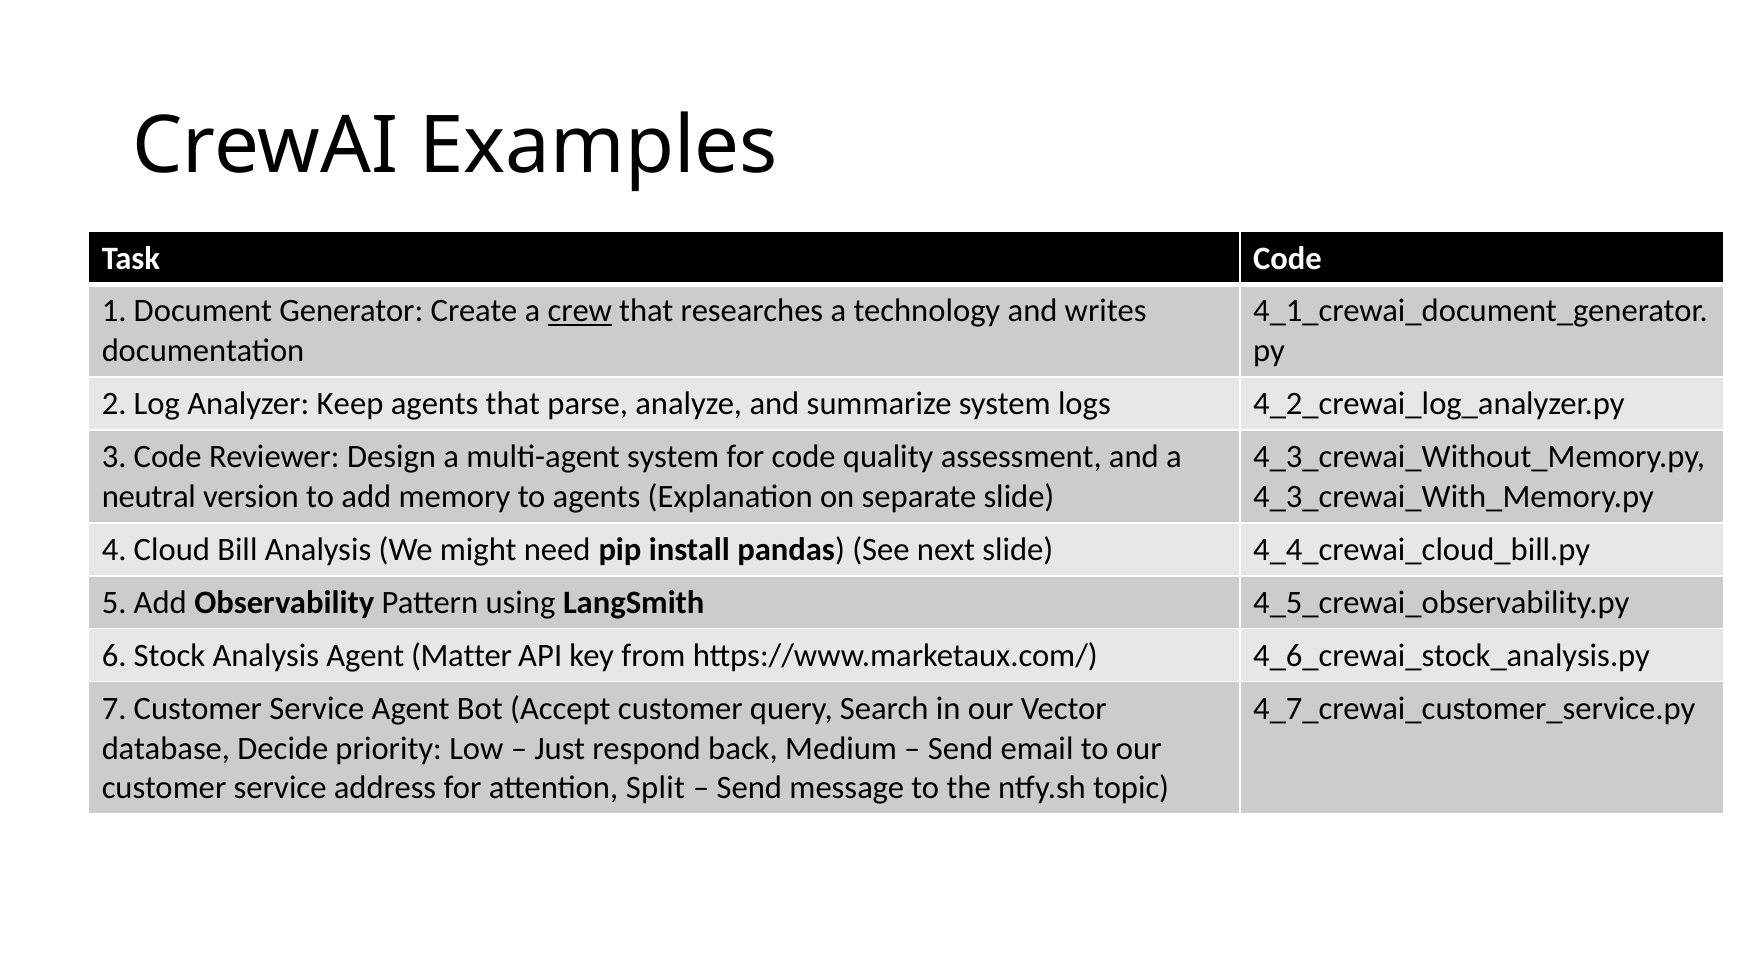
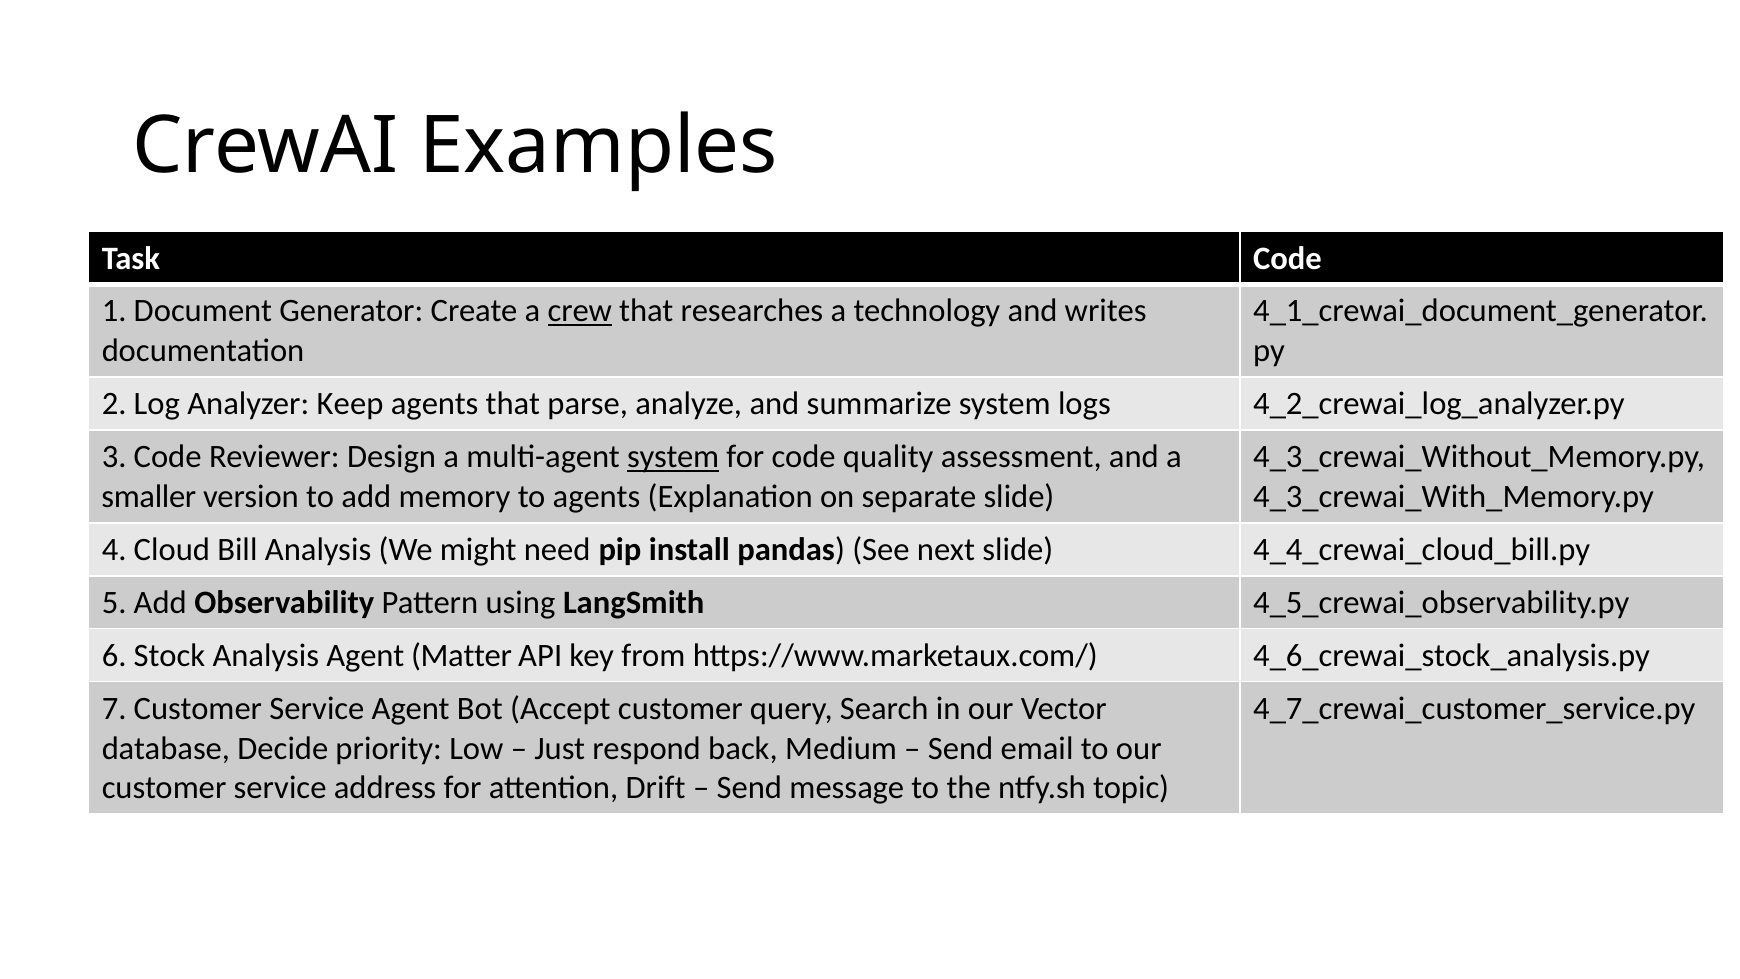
system at (673, 457) underline: none -> present
neutral: neutral -> smaller
Split: Split -> Drift
